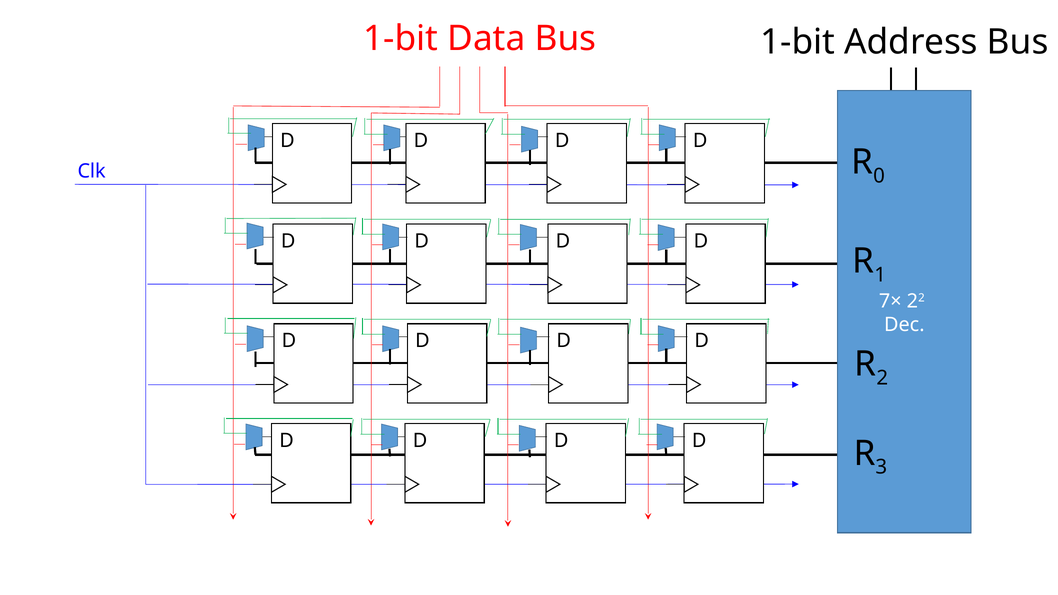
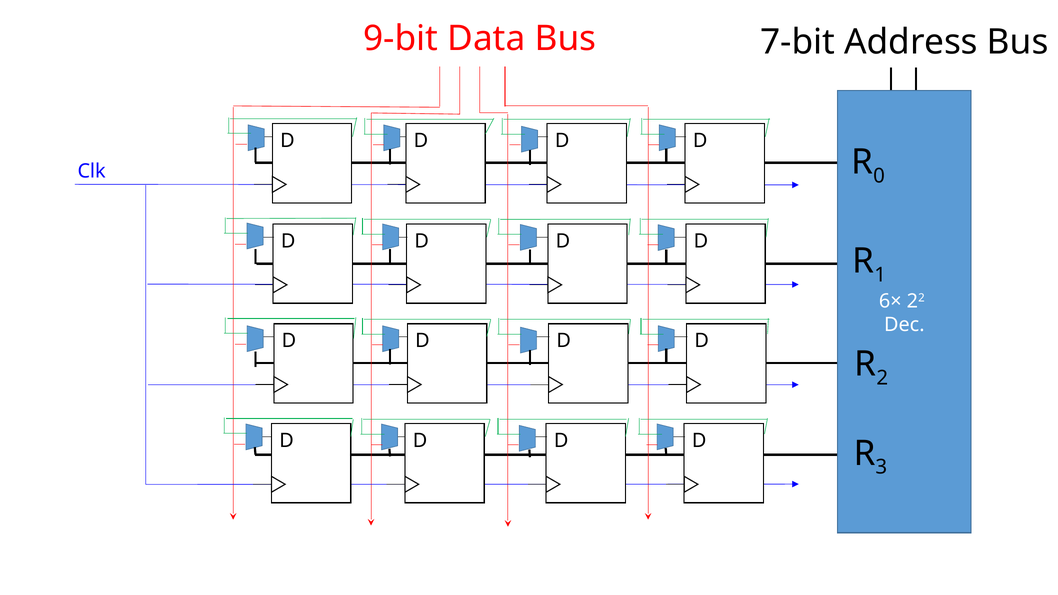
1-bit at (401, 38): 1-bit -> 9-bit
1-bit at (798, 42): 1-bit -> 7-bit
7×: 7× -> 6×
